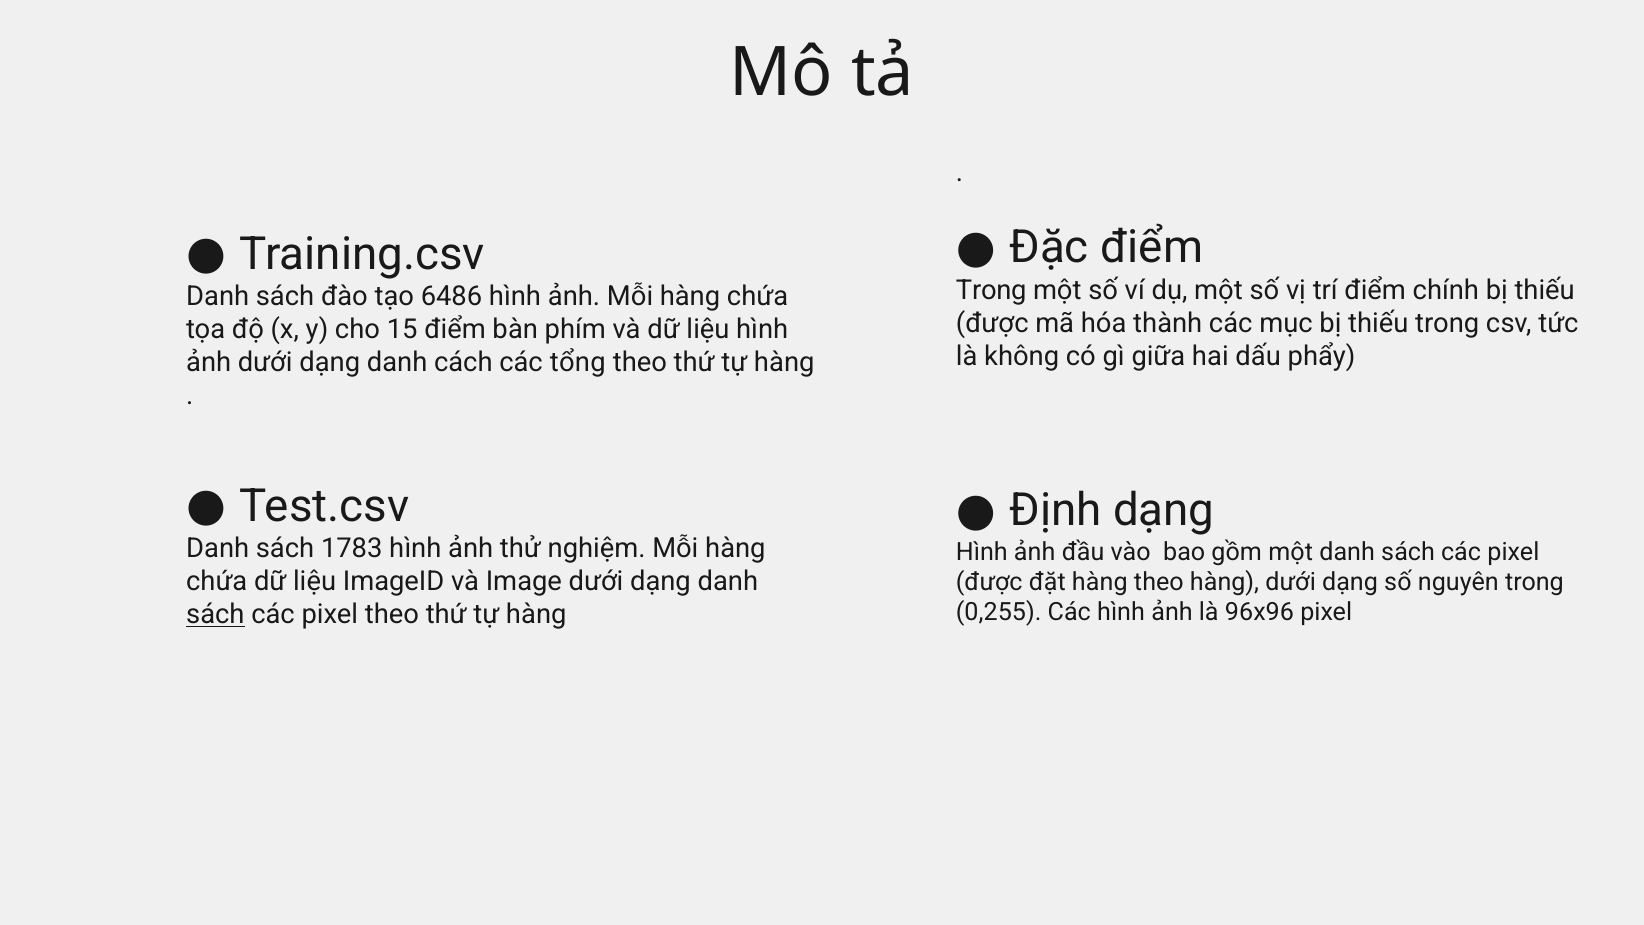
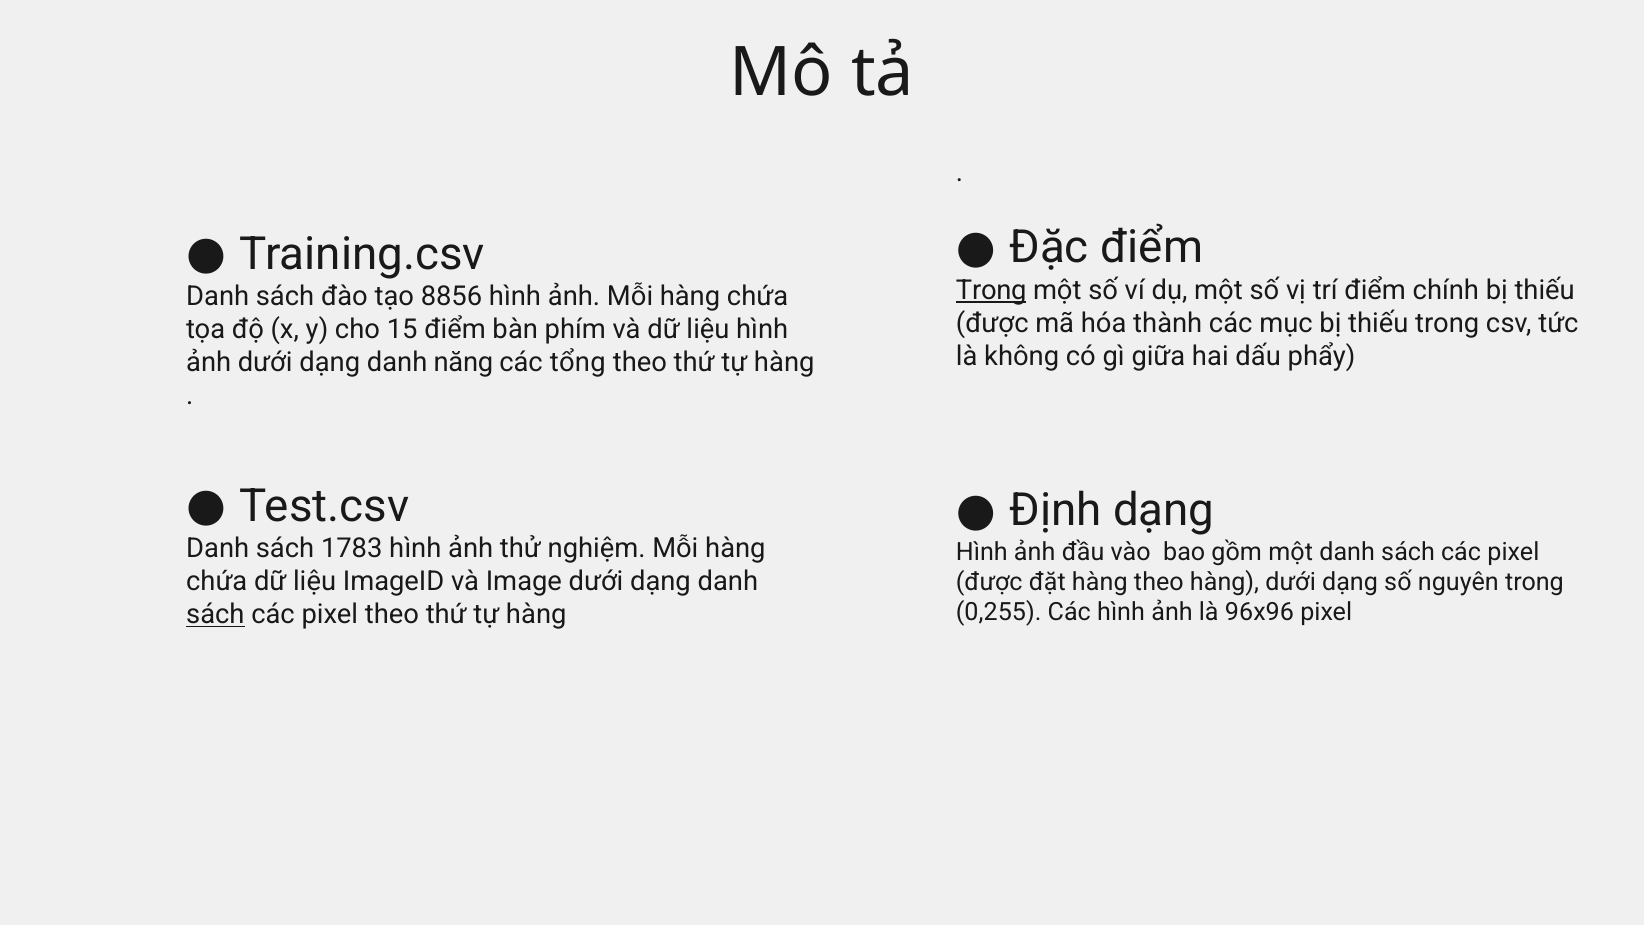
Trong at (991, 290) underline: none -> present
6486: 6486 -> 8856
cách: cách -> năng
